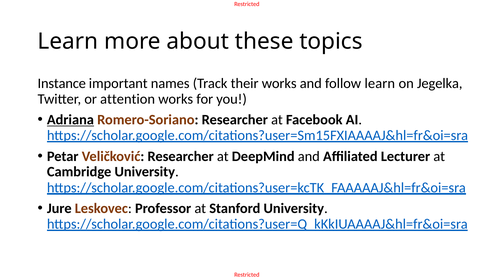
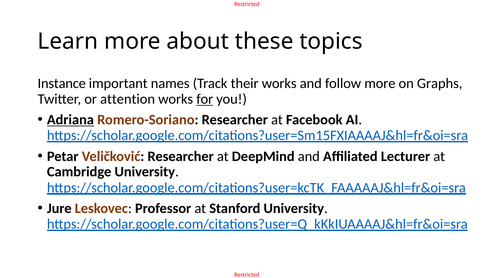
follow learn: learn -> more
Jegelka: Jegelka -> Graphs
for underline: none -> present
